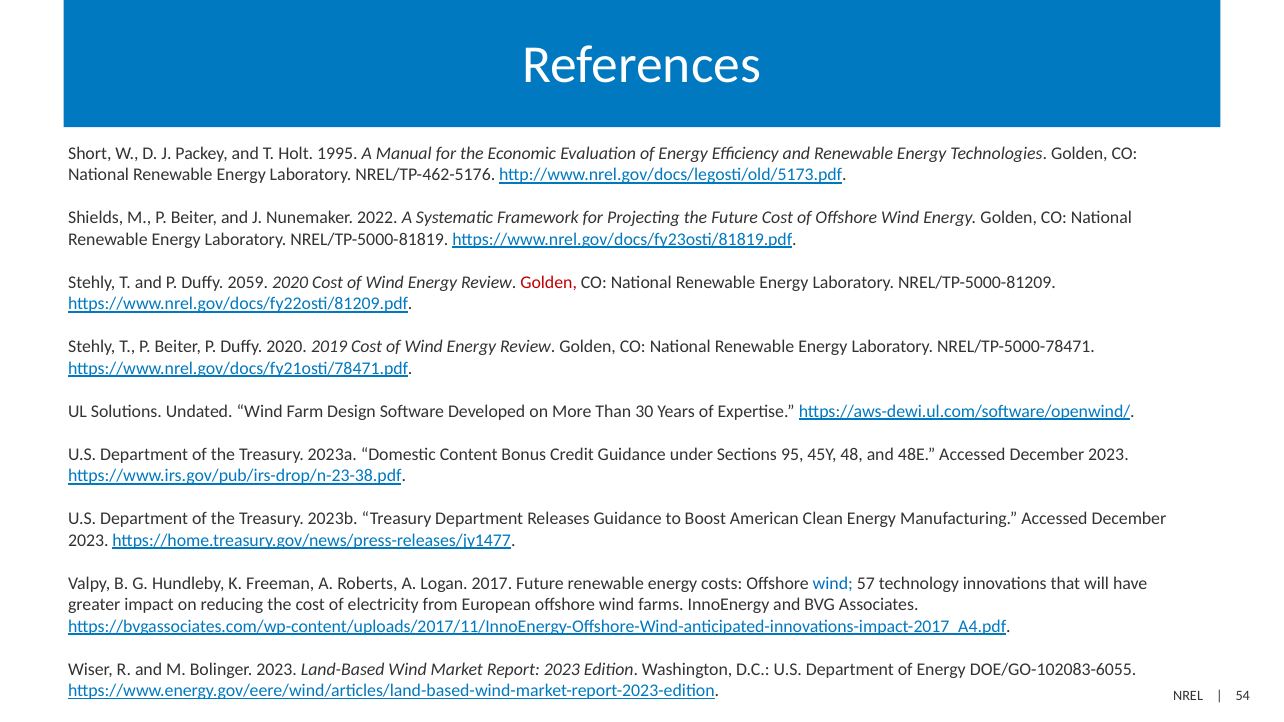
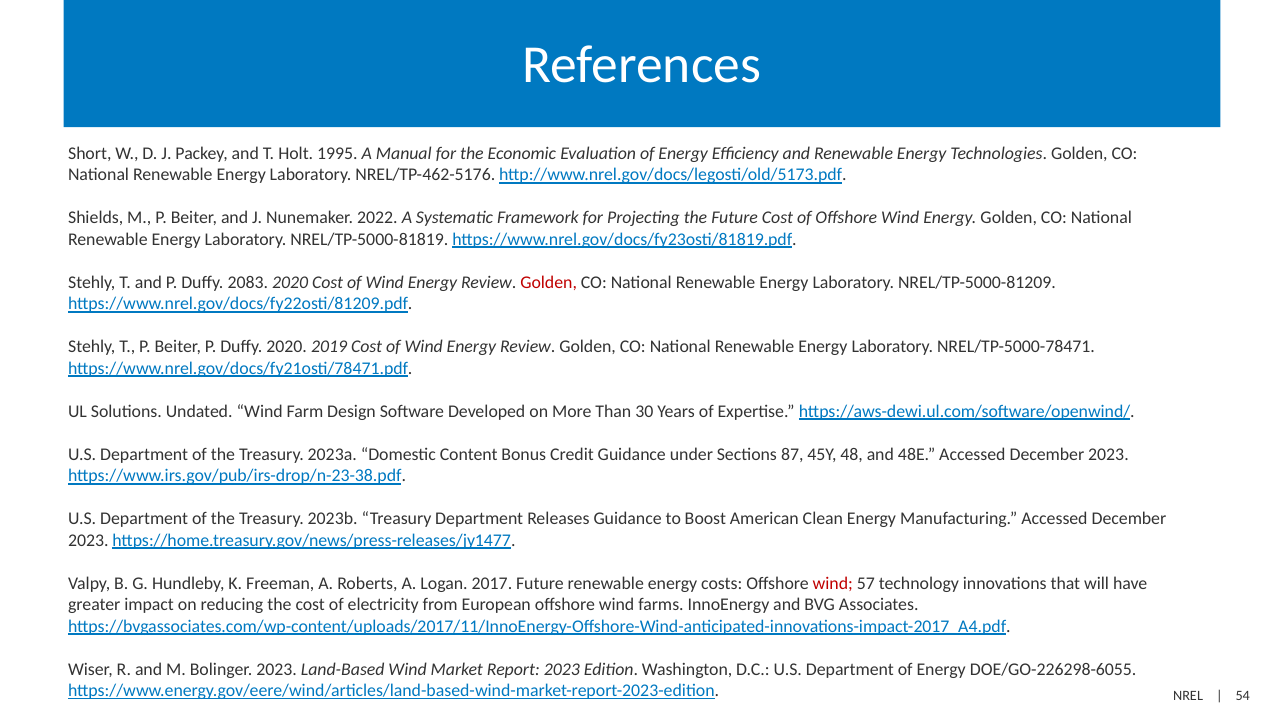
2059: 2059 -> 2083
95: 95 -> 87
wind at (833, 584) colour: blue -> red
DOE/GO-102083-6055: DOE/GO-102083-6055 -> DOE/GO-226298-6055
